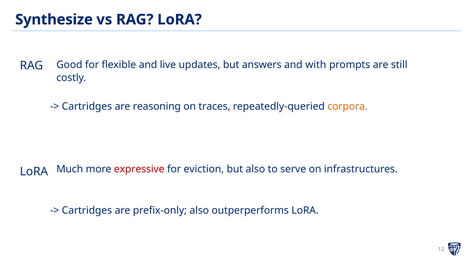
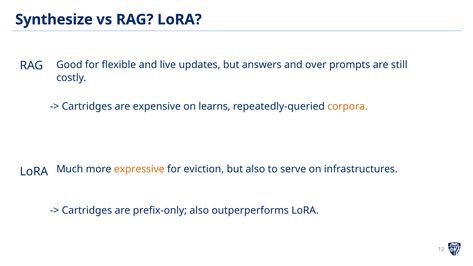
with: with -> over
reasoning: reasoning -> expensive
traces: traces -> learns
expressive colour: red -> orange
